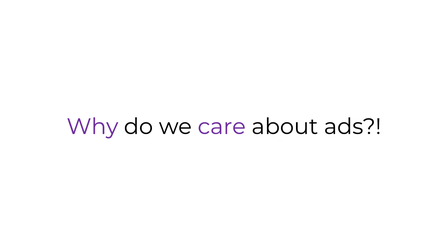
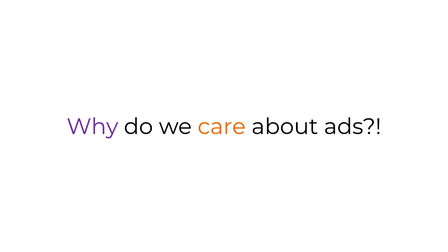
care colour: purple -> orange
